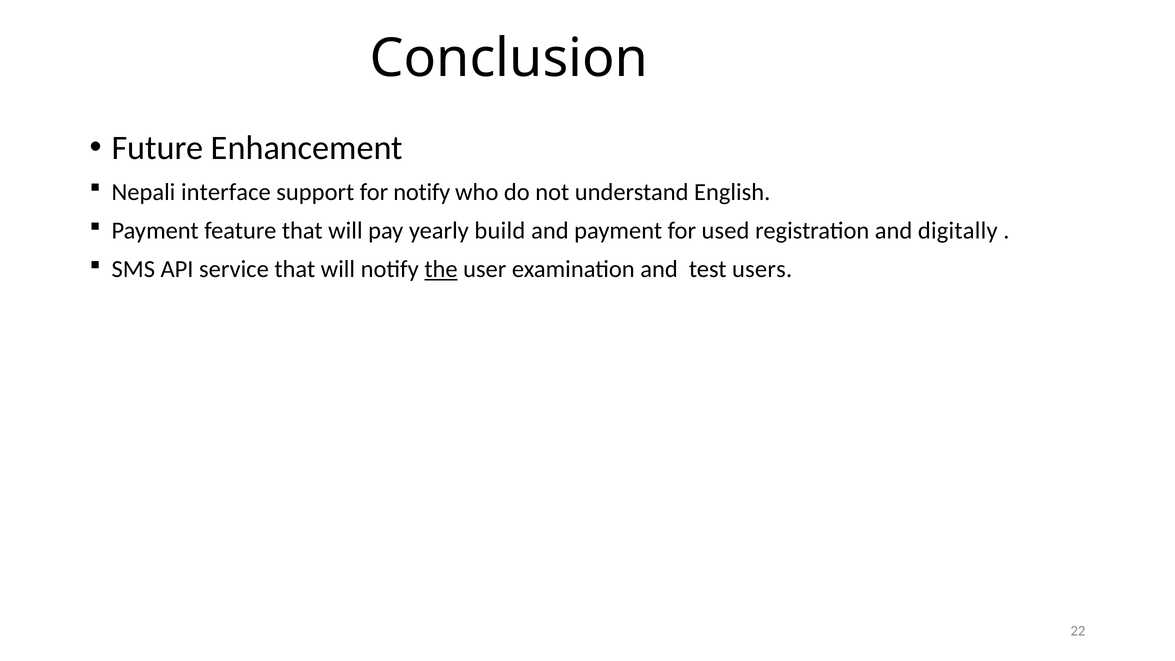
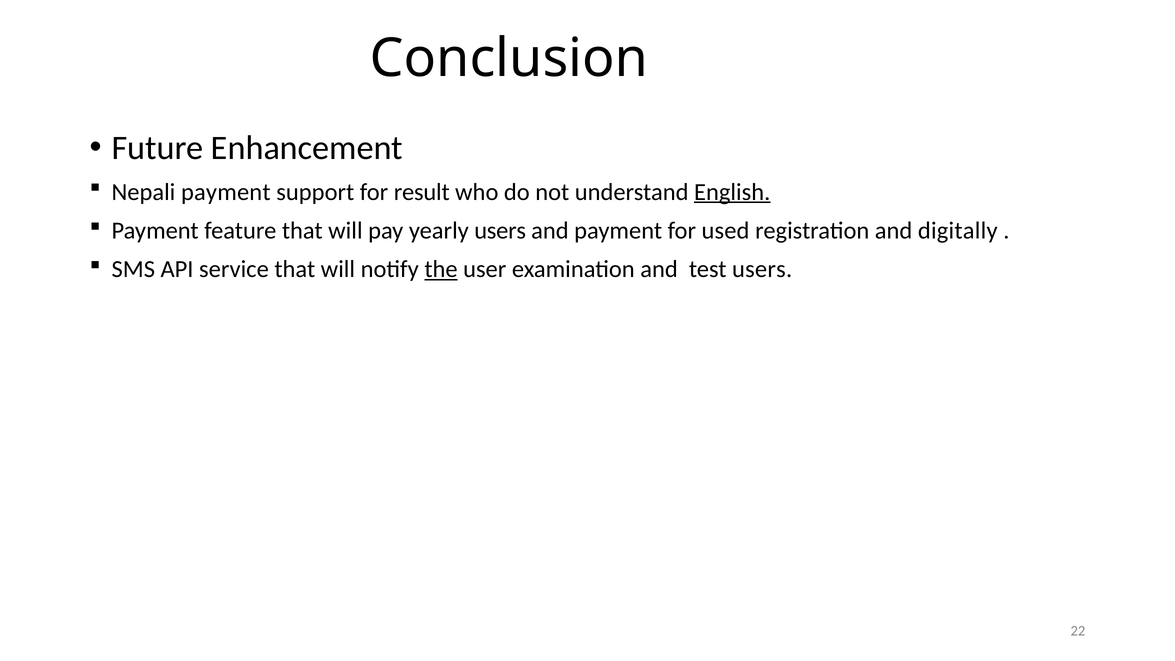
Nepali interface: interface -> payment
for notify: notify -> result
English underline: none -> present
yearly build: build -> users
